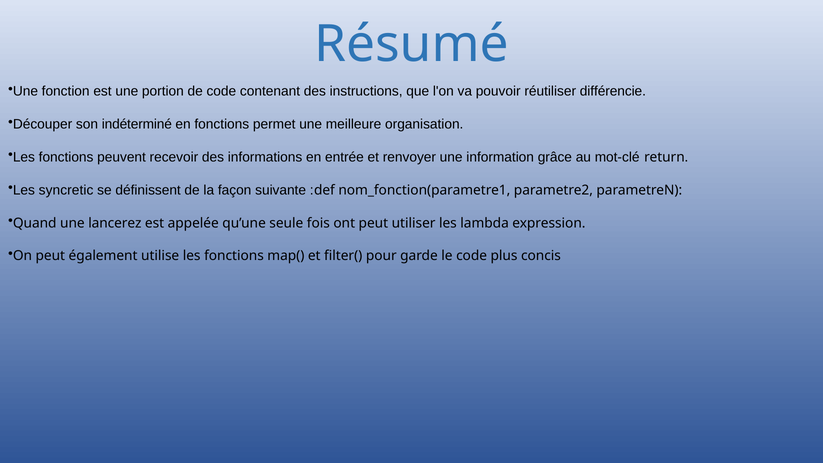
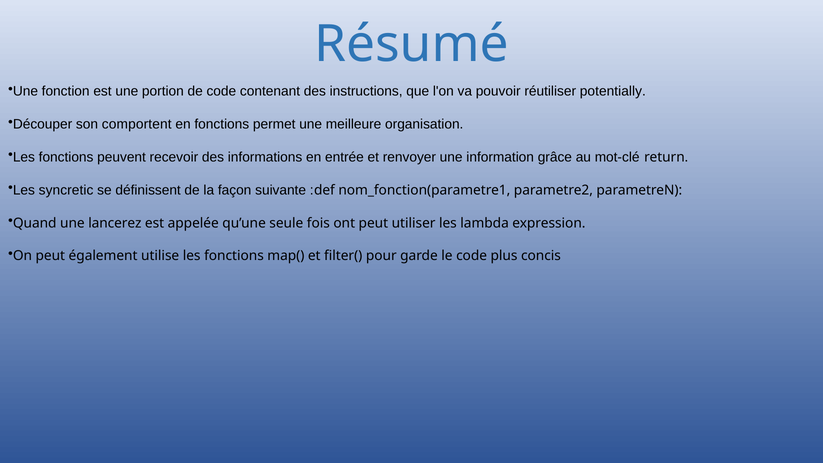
différencie: différencie -> potentially
indéterminé: indéterminé -> comportent
